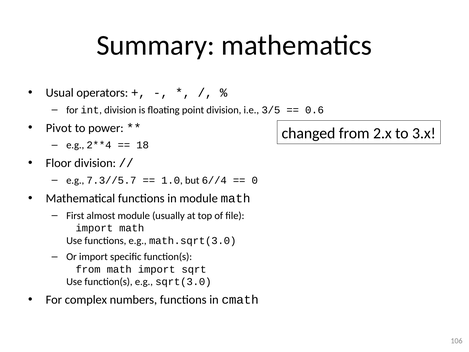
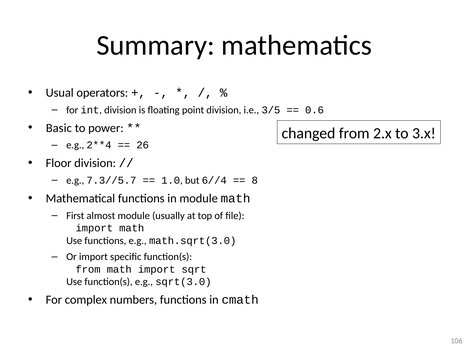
Pivot: Pivot -> Basic
18: 18 -> 26
0: 0 -> 8
